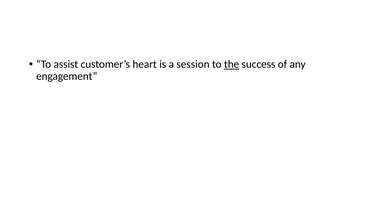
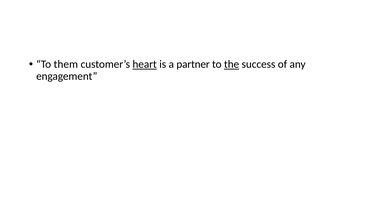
assist: assist -> them
heart underline: none -> present
session: session -> partner
